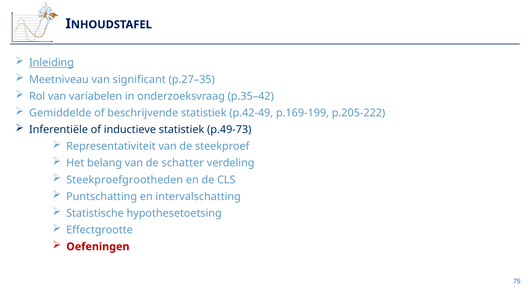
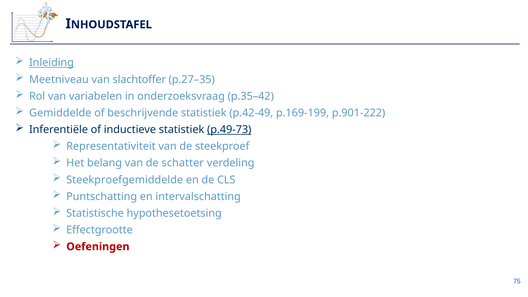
significant: significant -> slachtoffer
p.205-222: p.205-222 -> p.901-222
p.49-73 underline: none -> present
Steekproefgrootheden: Steekproefgrootheden -> Steekproefgemiddelde
